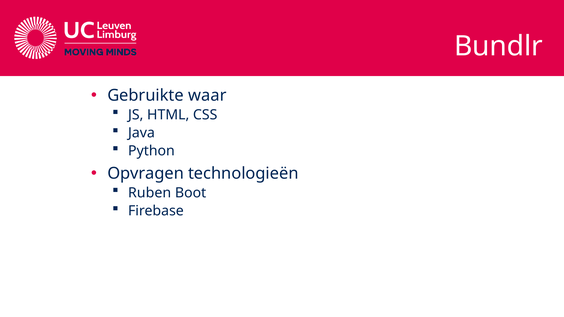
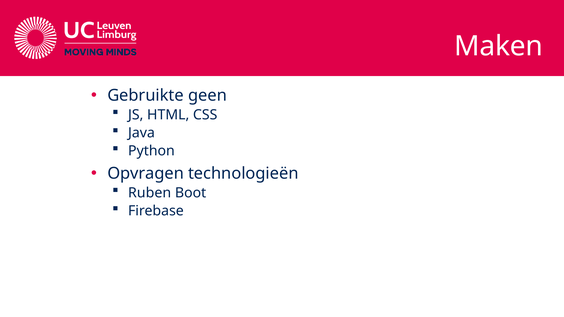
Bundlr: Bundlr -> Maken
waar: waar -> geen
